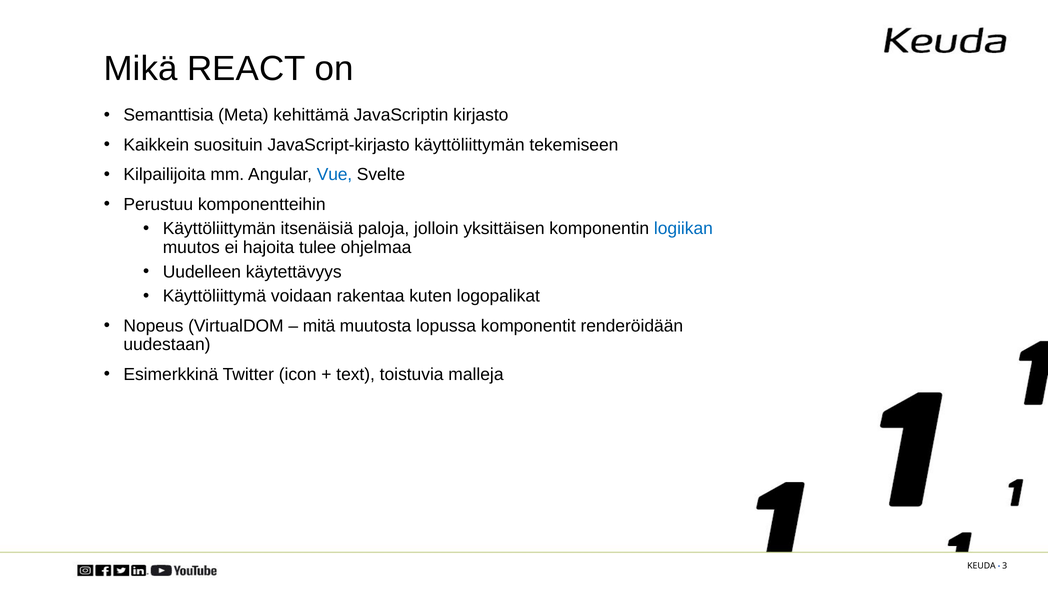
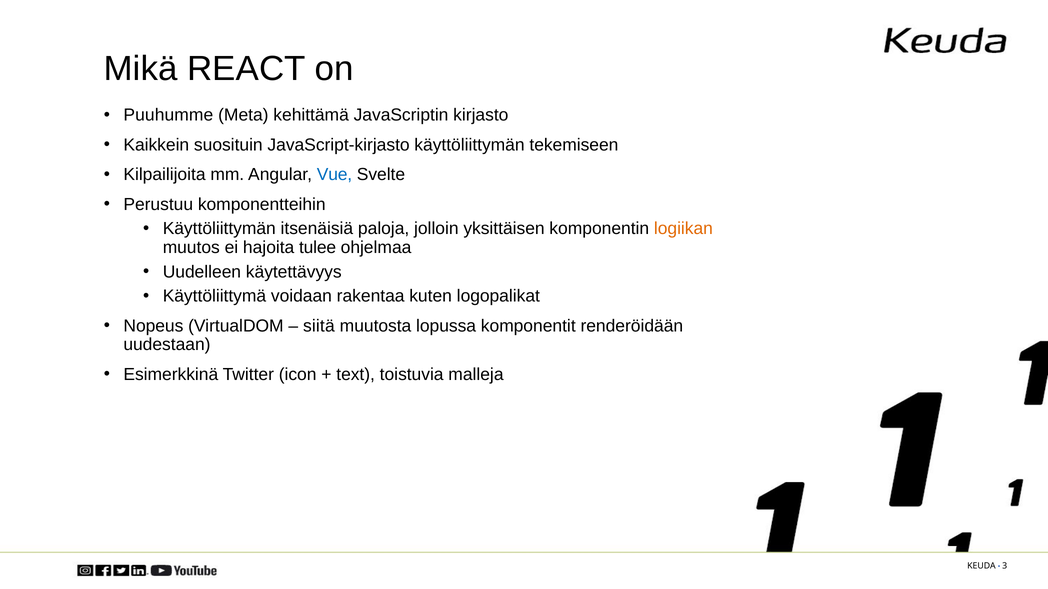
Semanttisia: Semanttisia -> Puuhumme
logiikan colour: blue -> orange
mitä: mitä -> siitä
